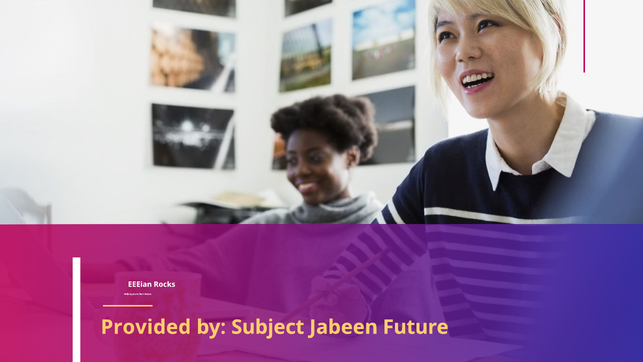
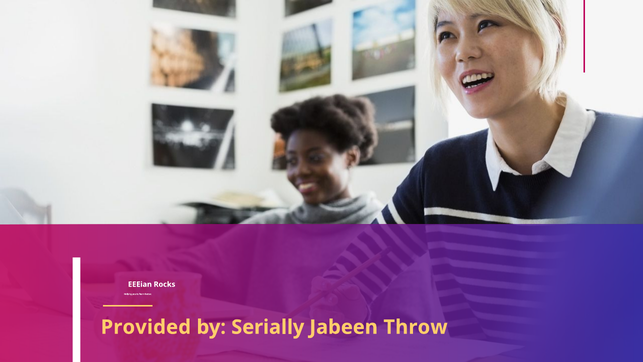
Subject: Subject -> Serially
Future: Future -> Throw
